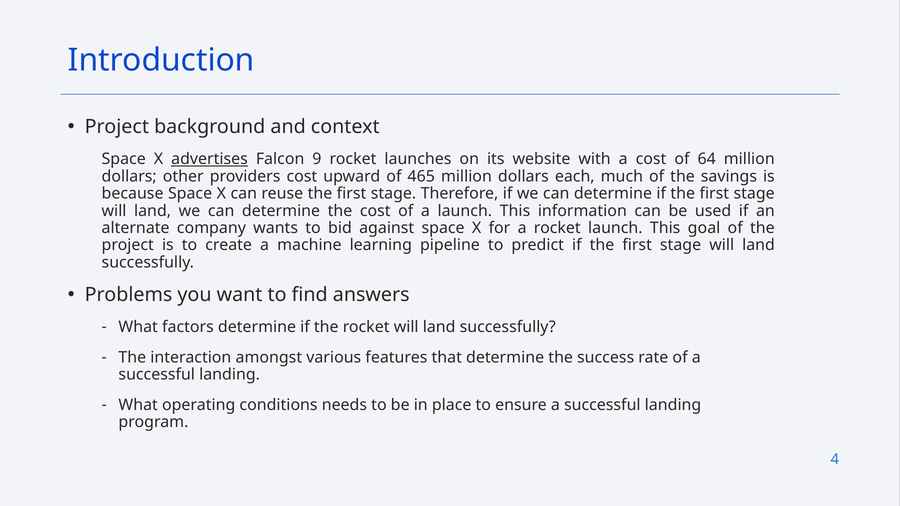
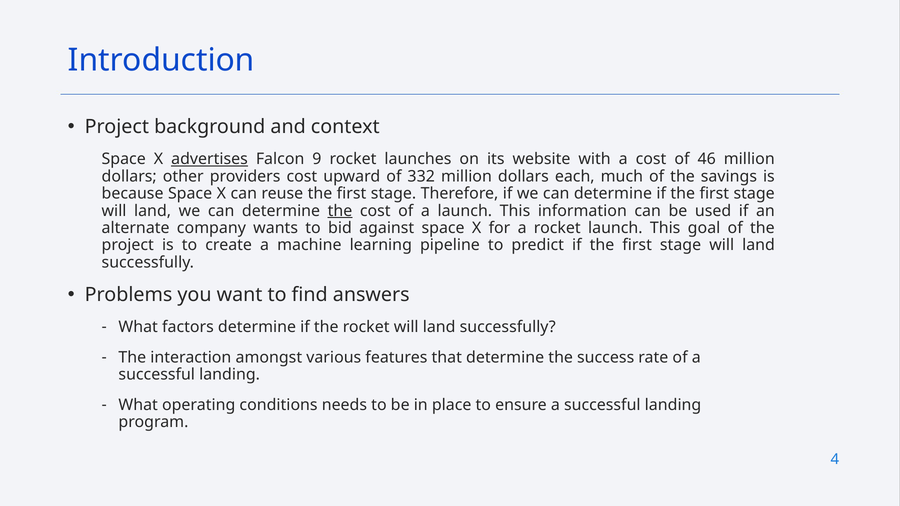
64: 64 -> 46
465: 465 -> 332
the at (340, 211) underline: none -> present
